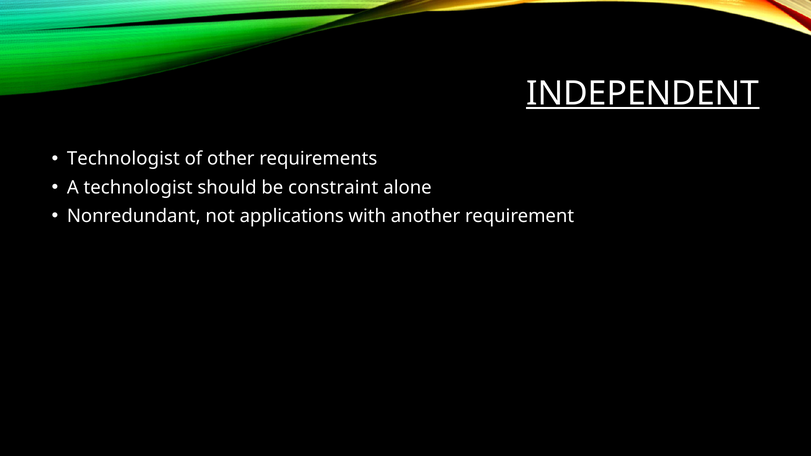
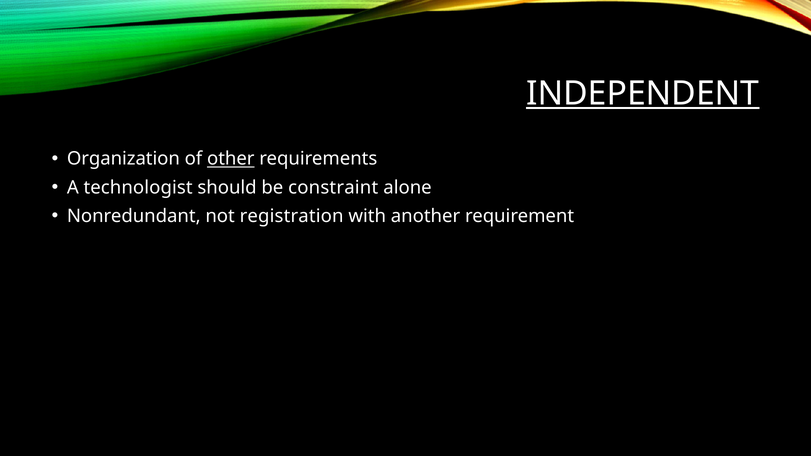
Technologist at (123, 159): Technologist -> Organization
other underline: none -> present
applications: applications -> registration
